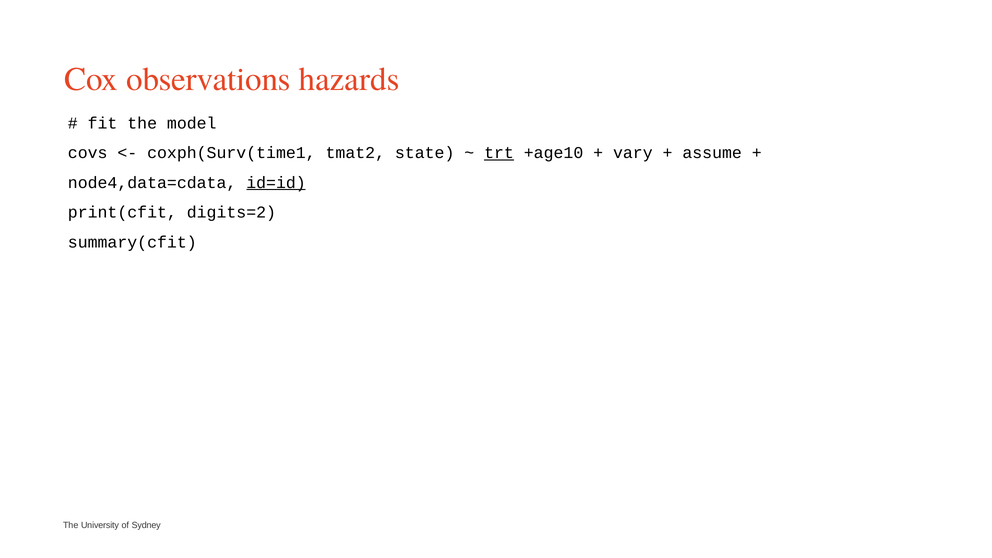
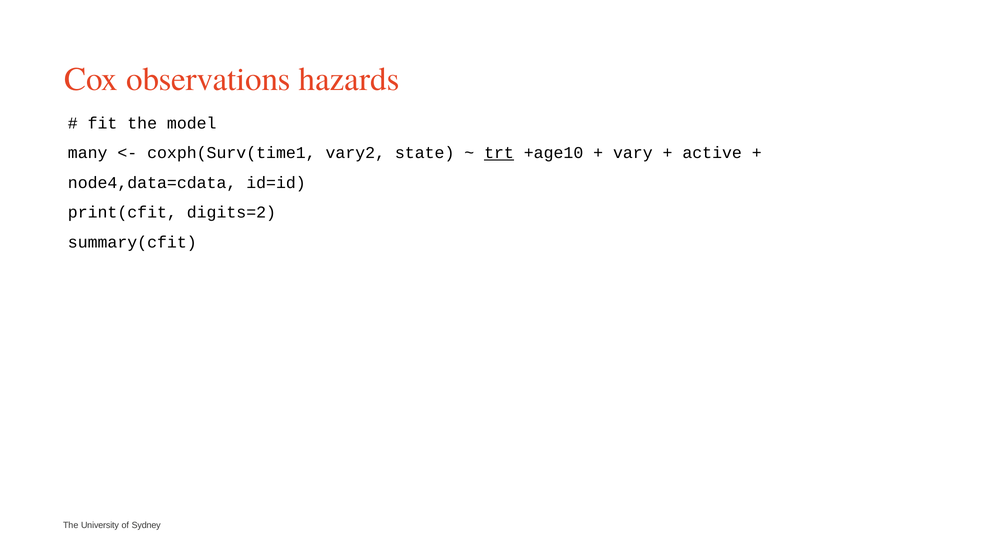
covs: covs -> many
tmat2: tmat2 -> vary2
assume: assume -> active
id=id underline: present -> none
